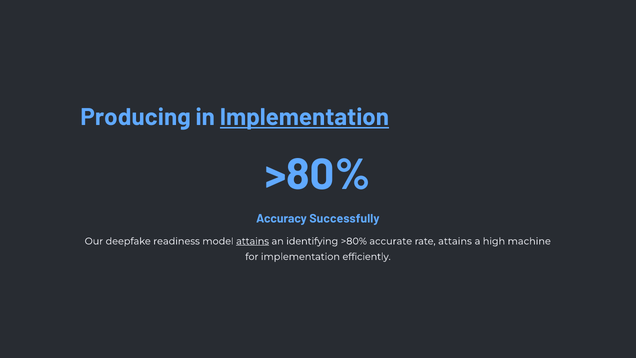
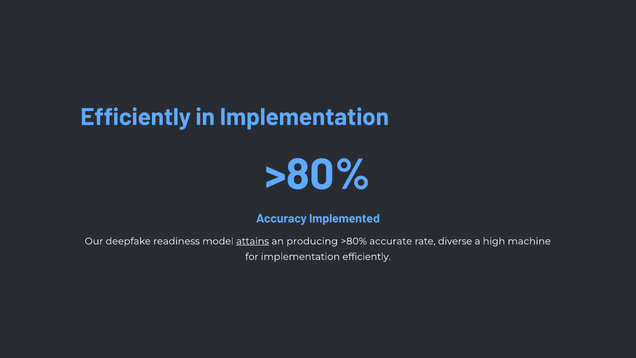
Producing at (136, 117): Producing -> Efficiently
Implementation at (304, 117) underline: present -> none
Successfully: Successfully -> Implemented
identifying: identifying -> producing
rate attains: attains -> diverse
